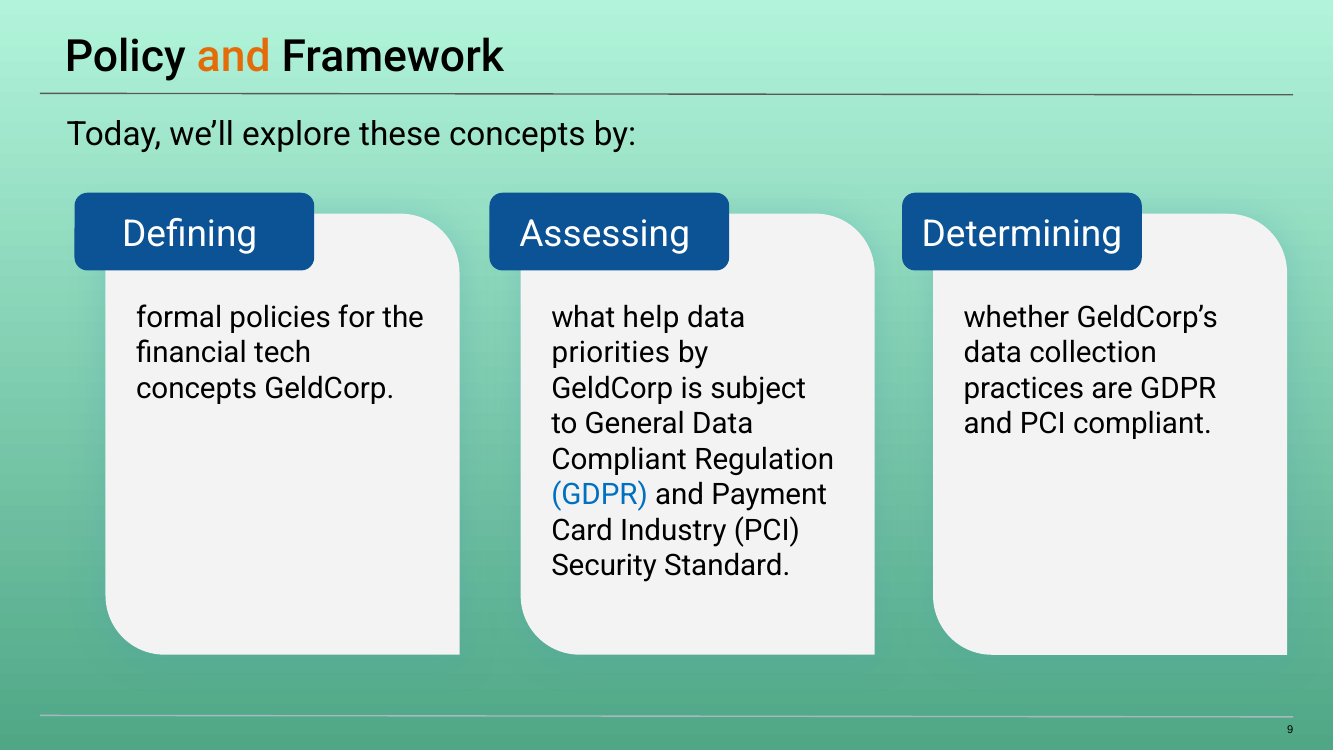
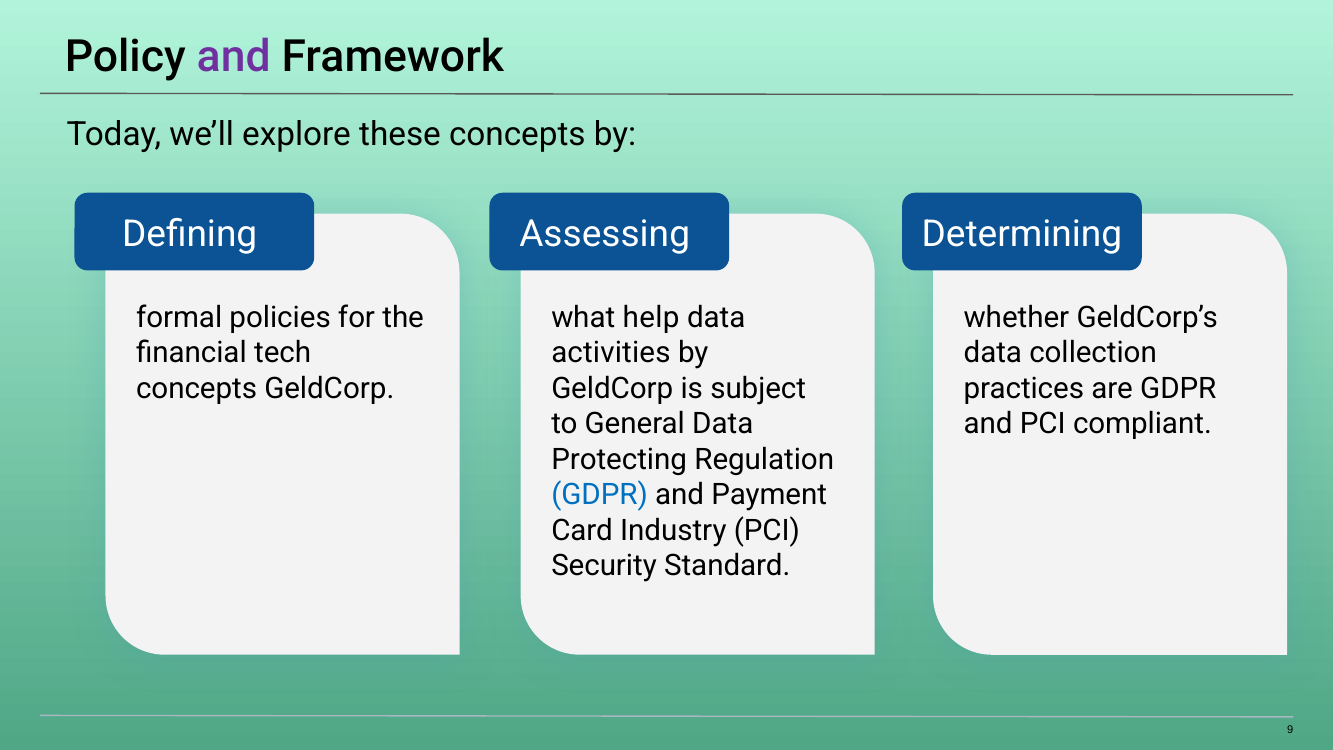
and at (234, 56) colour: orange -> purple
priorities: priorities -> activities
Compliant at (619, 459): Compliant -> Protecting
